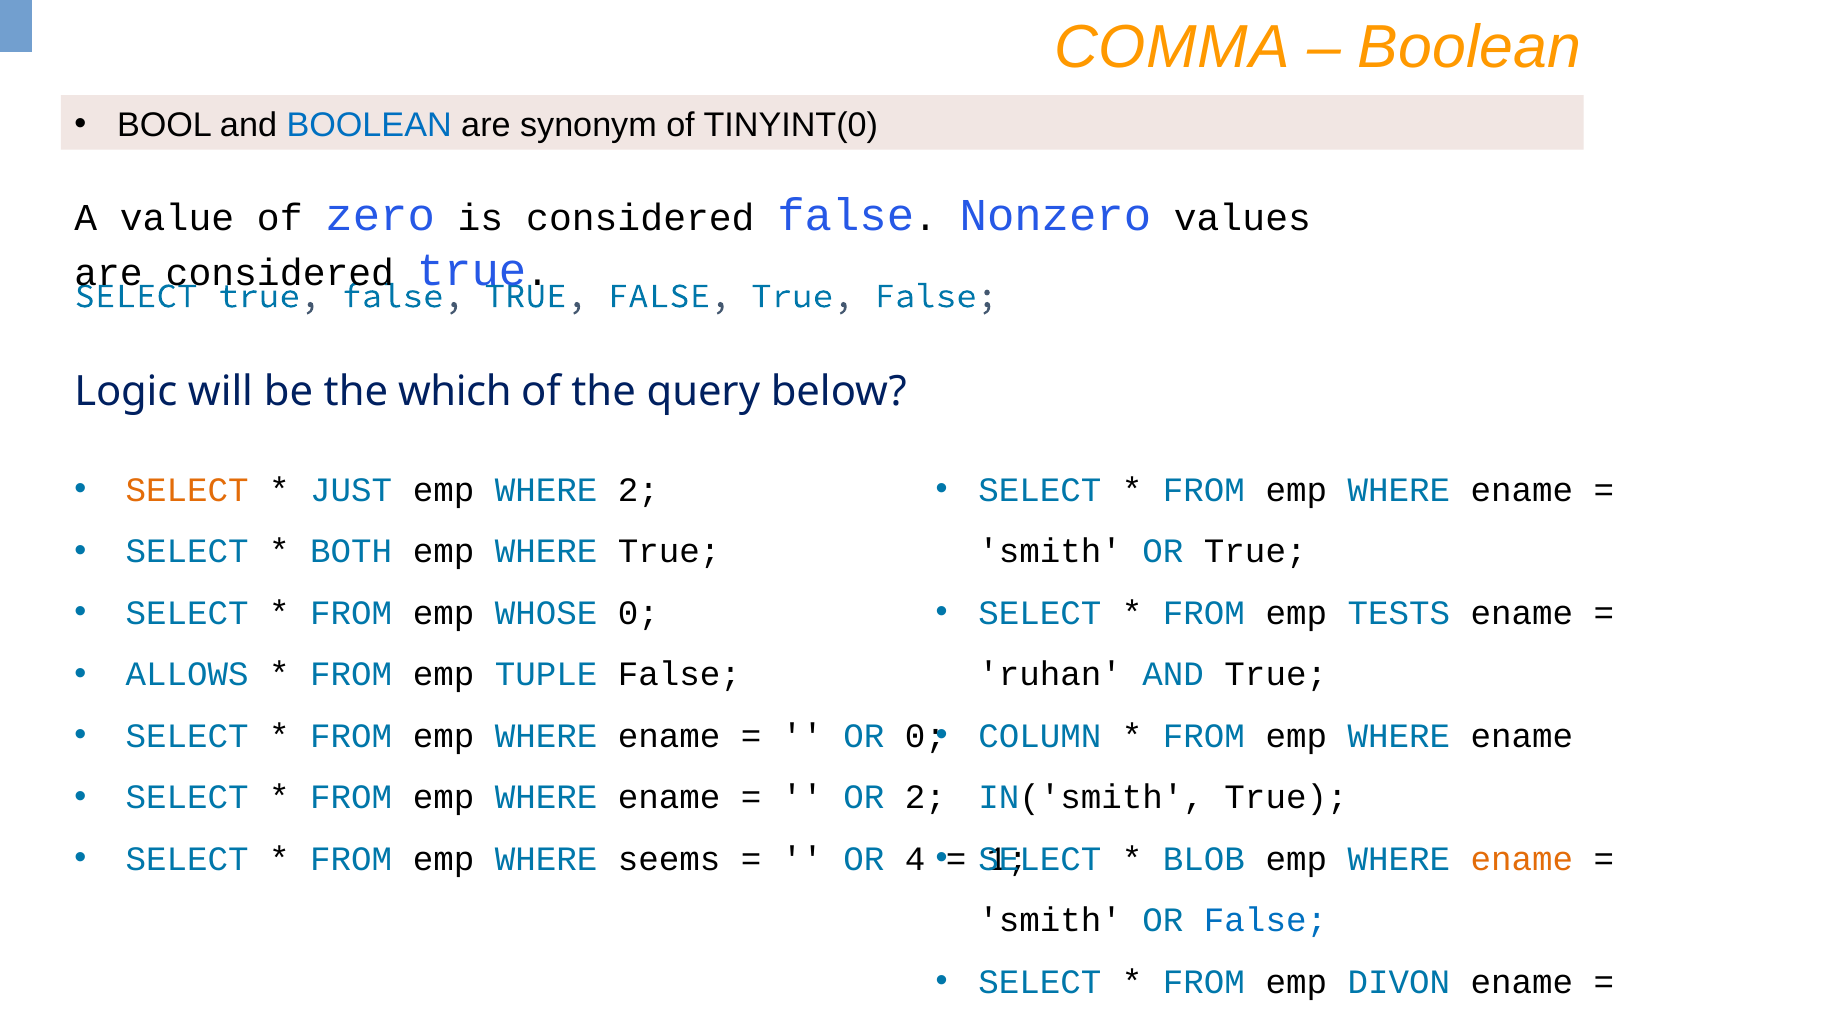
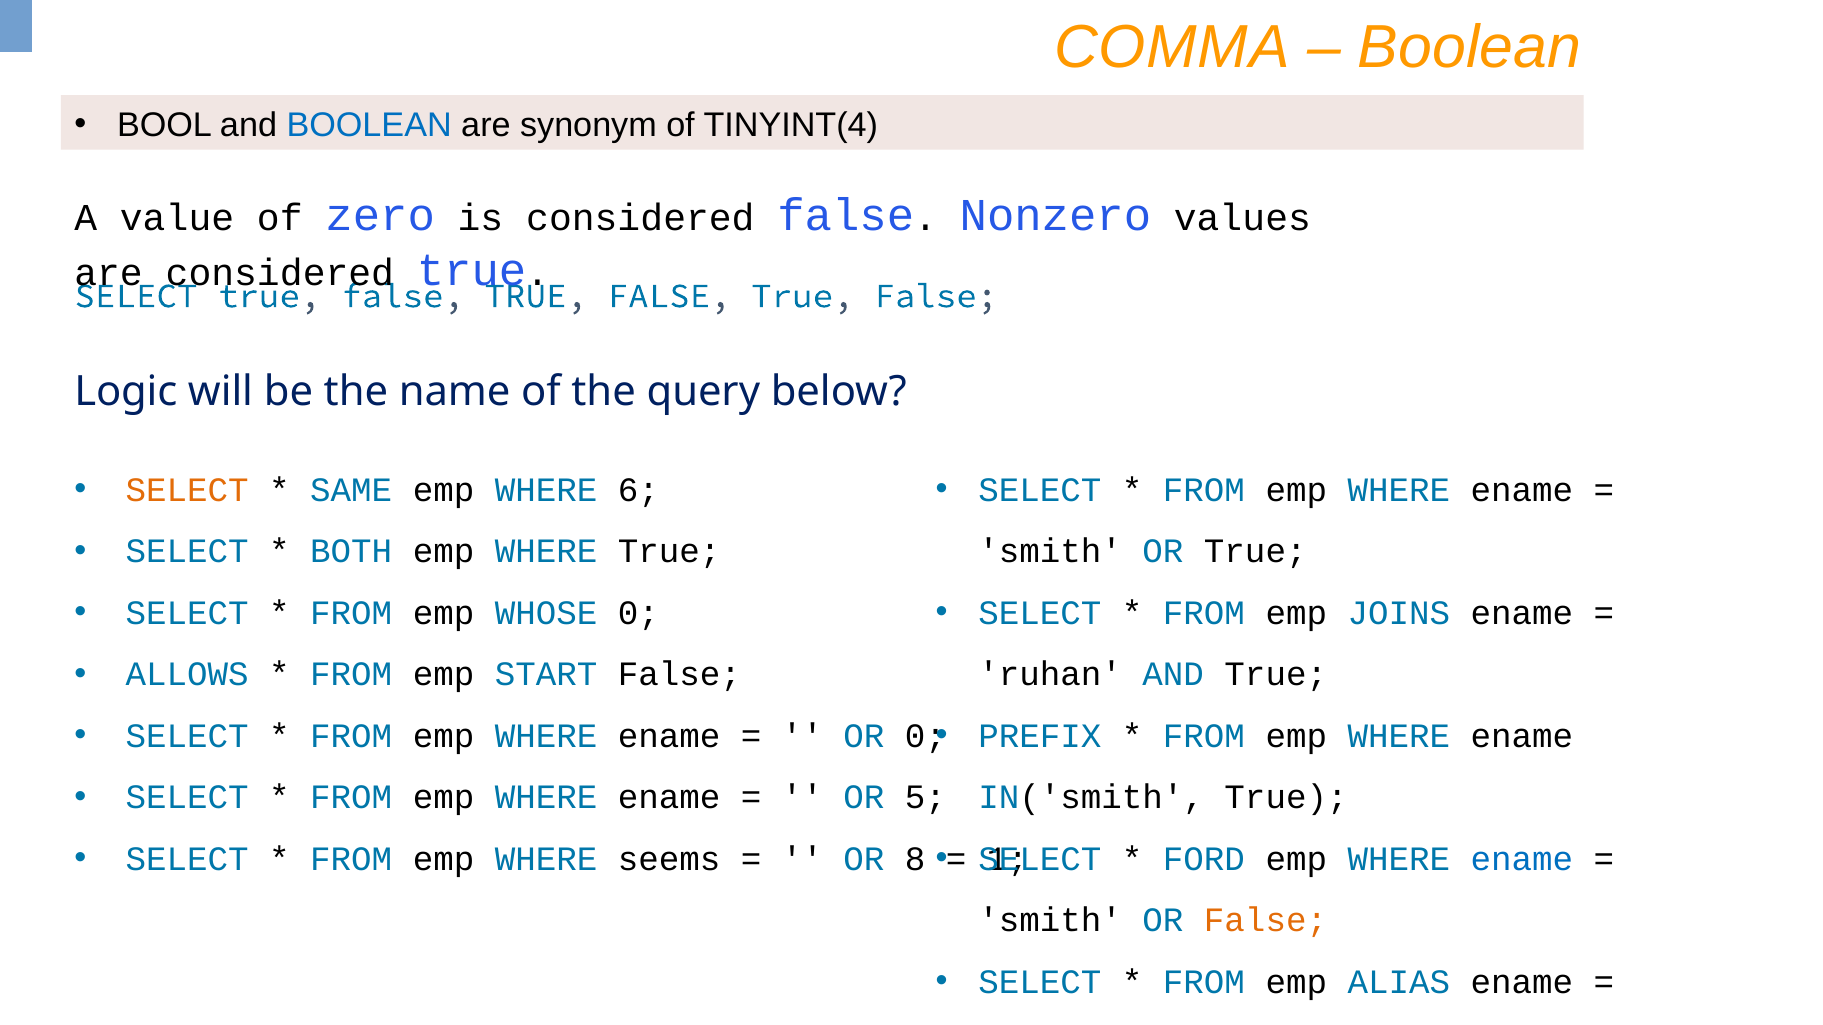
TINYINT(0: TINYINT(0 -> TINYINT(4
which: which -> name
JUST: JUST -> SAME
WHERE 2: 2 -> 6
TESTS: TESTS -> JOINS
TUPLE: TUPLE -> START
COLUMN: COLUMN -> PREFIX
OR 2: 2 -> 5
4: 4 -> 8
BLOB: BLOB -> FORD
ename at (1522, 859) colour: orange -> blue
False at (1266, 921) colour: blue -> orange
DIVON: DIVON -> ALIAS
